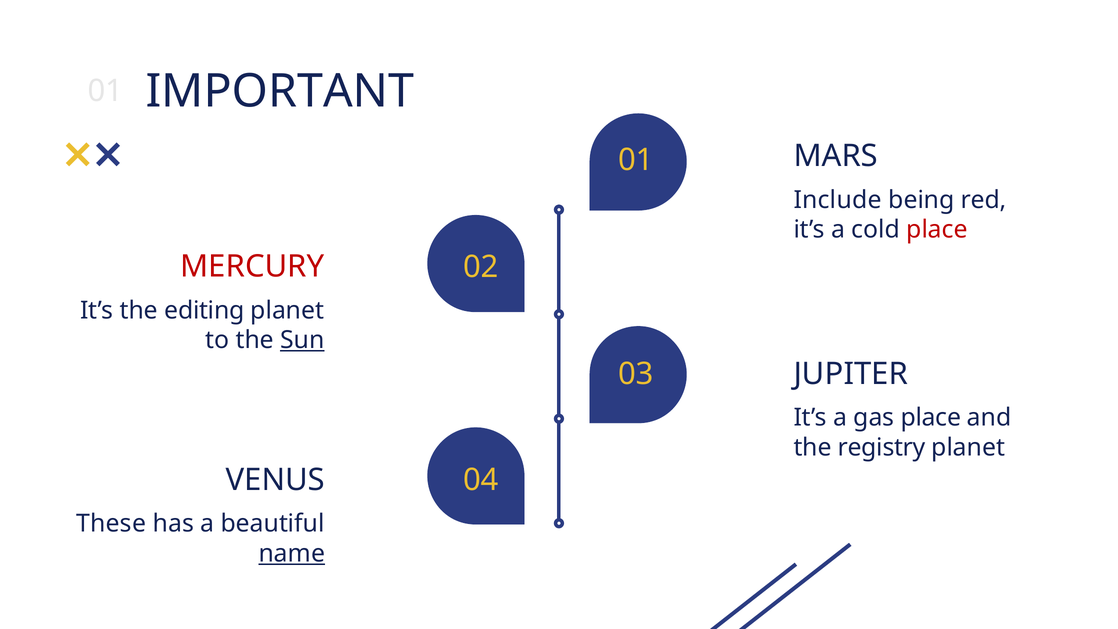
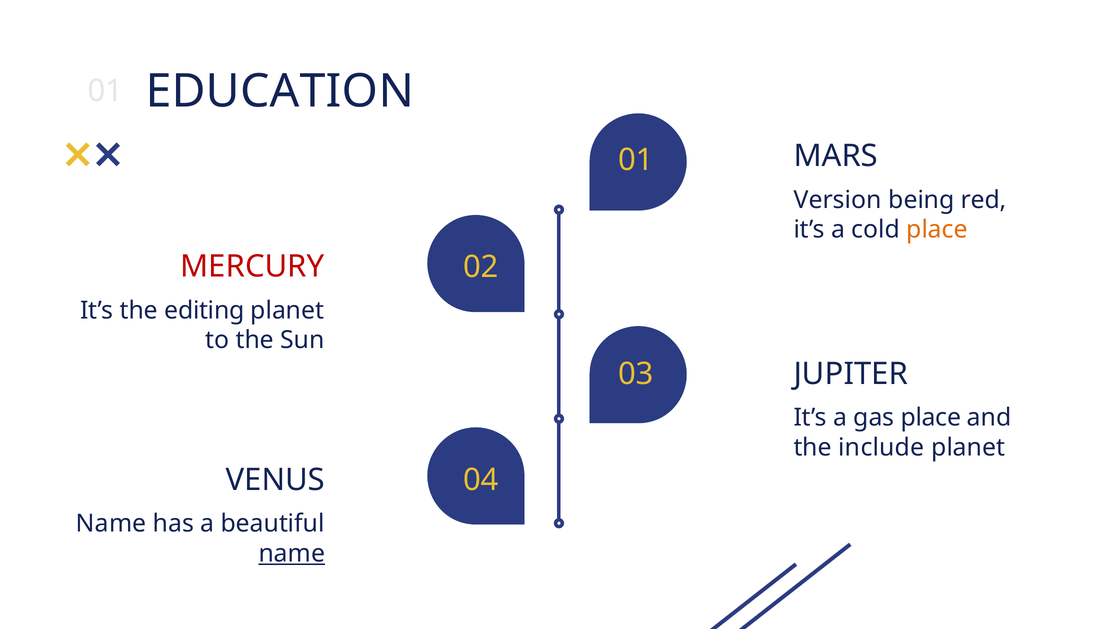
IMPORTANT: IMPORTANT -> EDUCATION
Include: Include -> Version
place at (937, 230) colour: red -> orange
Sun underline: present -> none
registry: registry -> include
These at (111, 523): These -> Name
